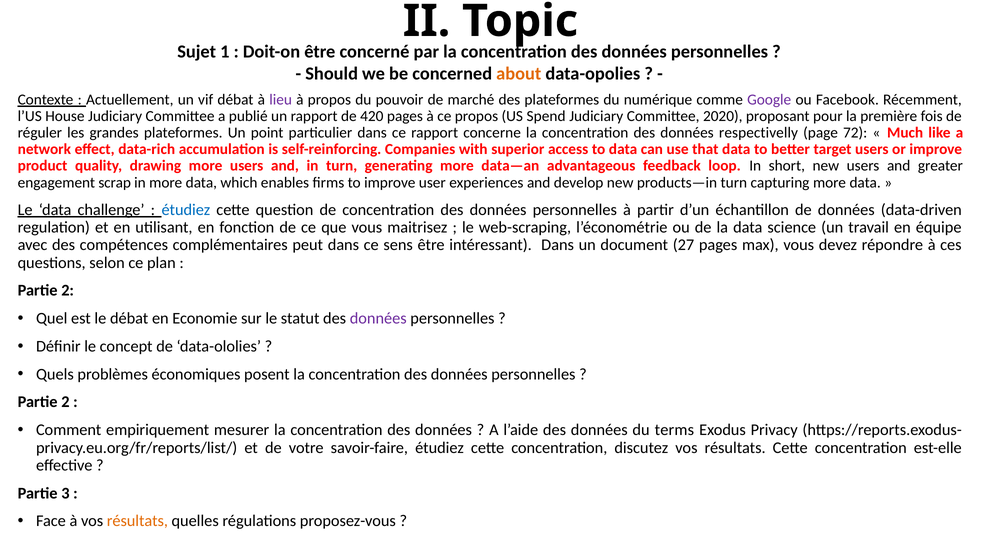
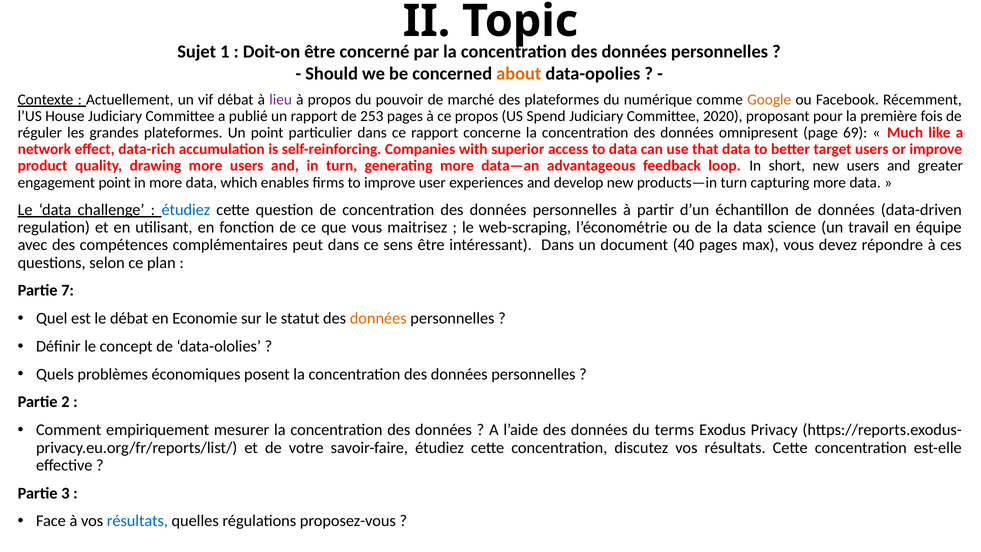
Google colour: purple -> orange
420: 420 -> 253
respectivelly: respectivelly -> omnipresent
72: 72 -> 69
engagement scrap: scrap -> point
27: 27 -> 40
2 at (68, 290): 2 -> 7
données at (378, 318) colour: purple -> orange
résultats at (137, 521) colour: orange -> blue
